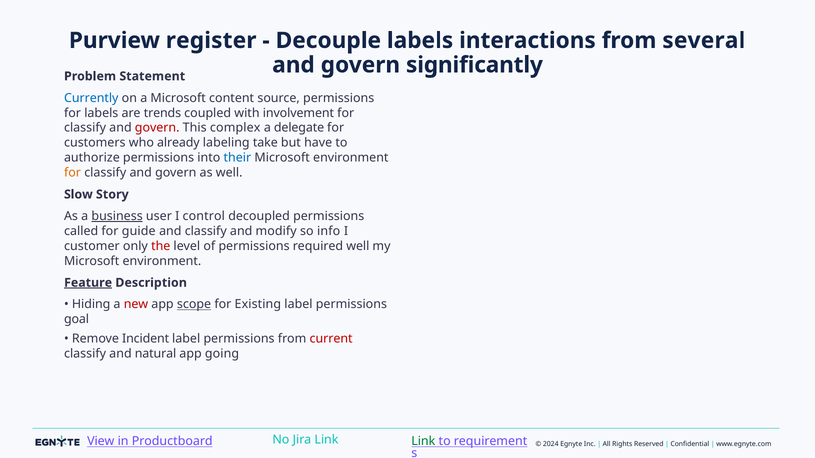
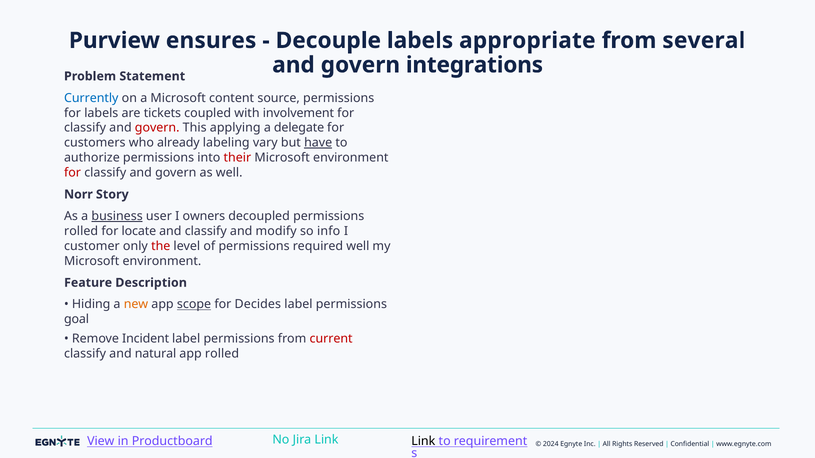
register: register -> ensures
interactions: interactions -> appropriate
significantly: significantly -> integrations
trends: trends -> tickets
complex: complex -> applying
take: take -> vary
have underline: none -> present
their colour: blue -> red
for at (73, 173) colour: orange -> red
Slow: Slow -> Norr
control: control -> owners
called at (81, 231): called -> rolled
guide: guide -> locate
Feature underline: present -> none
new colour: red -> orange
Existing: Existing -> Decides
app going: going -> rolled
Link at (423, 442) colour: green -> black
